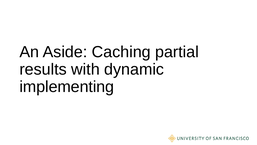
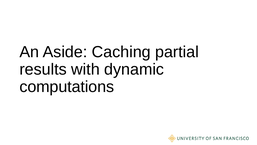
implementing: implementing -> computations
